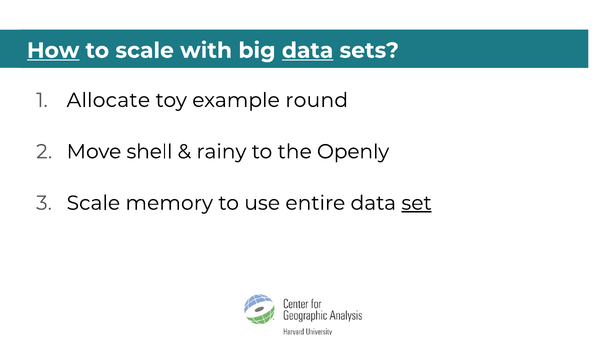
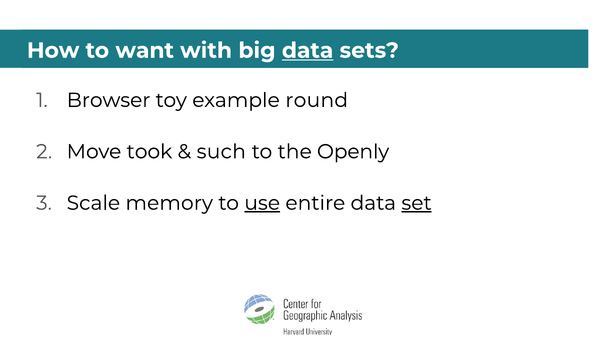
How underline: present -> none
to scale: scale -> want
Allocate: Allocate -> Browser
shell: shell -> took
rainy: rainy -> such
use underline: none -> present
